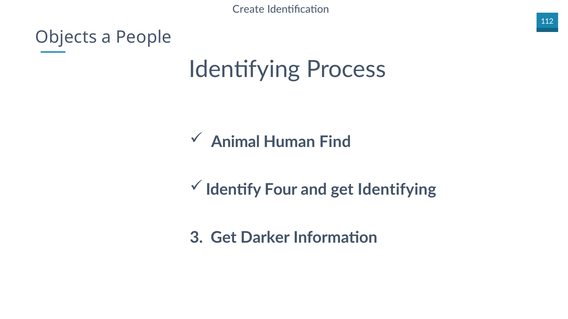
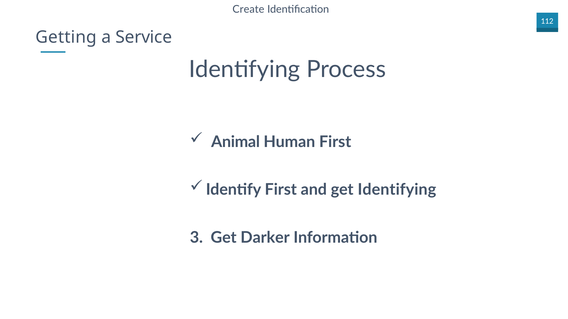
Objects: Objects -> Getting
People: People -> Service
Human Find: Find -> First
Identify Four: Four -> First
